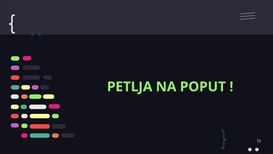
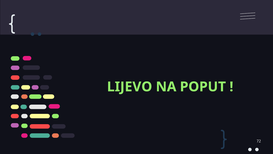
PETLJA: PETLJA -> LIJEVO
